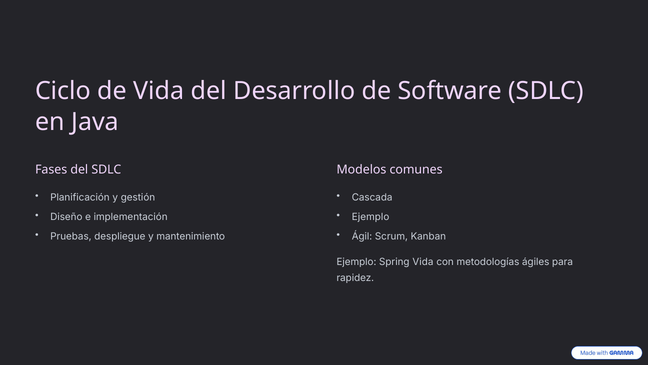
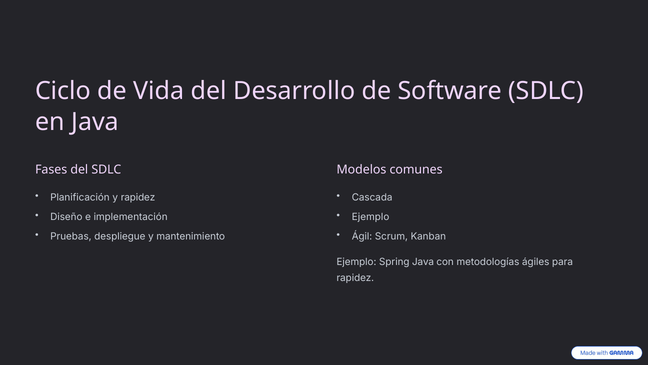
y gestión: gestión -> rapidez
Spring Vida: Vida -> Java
